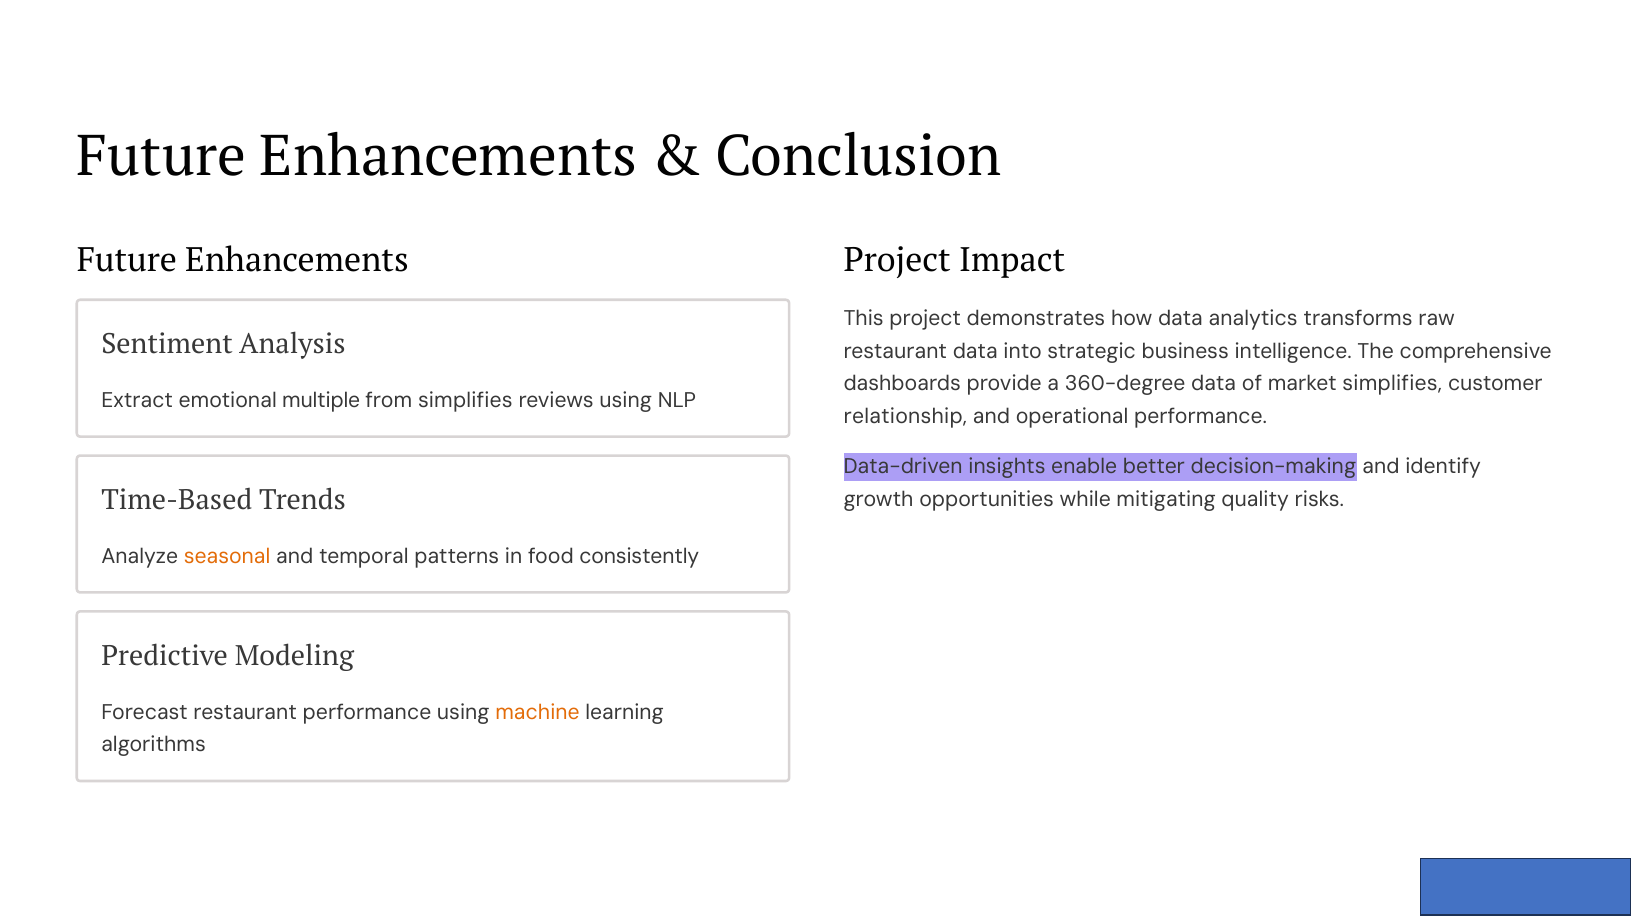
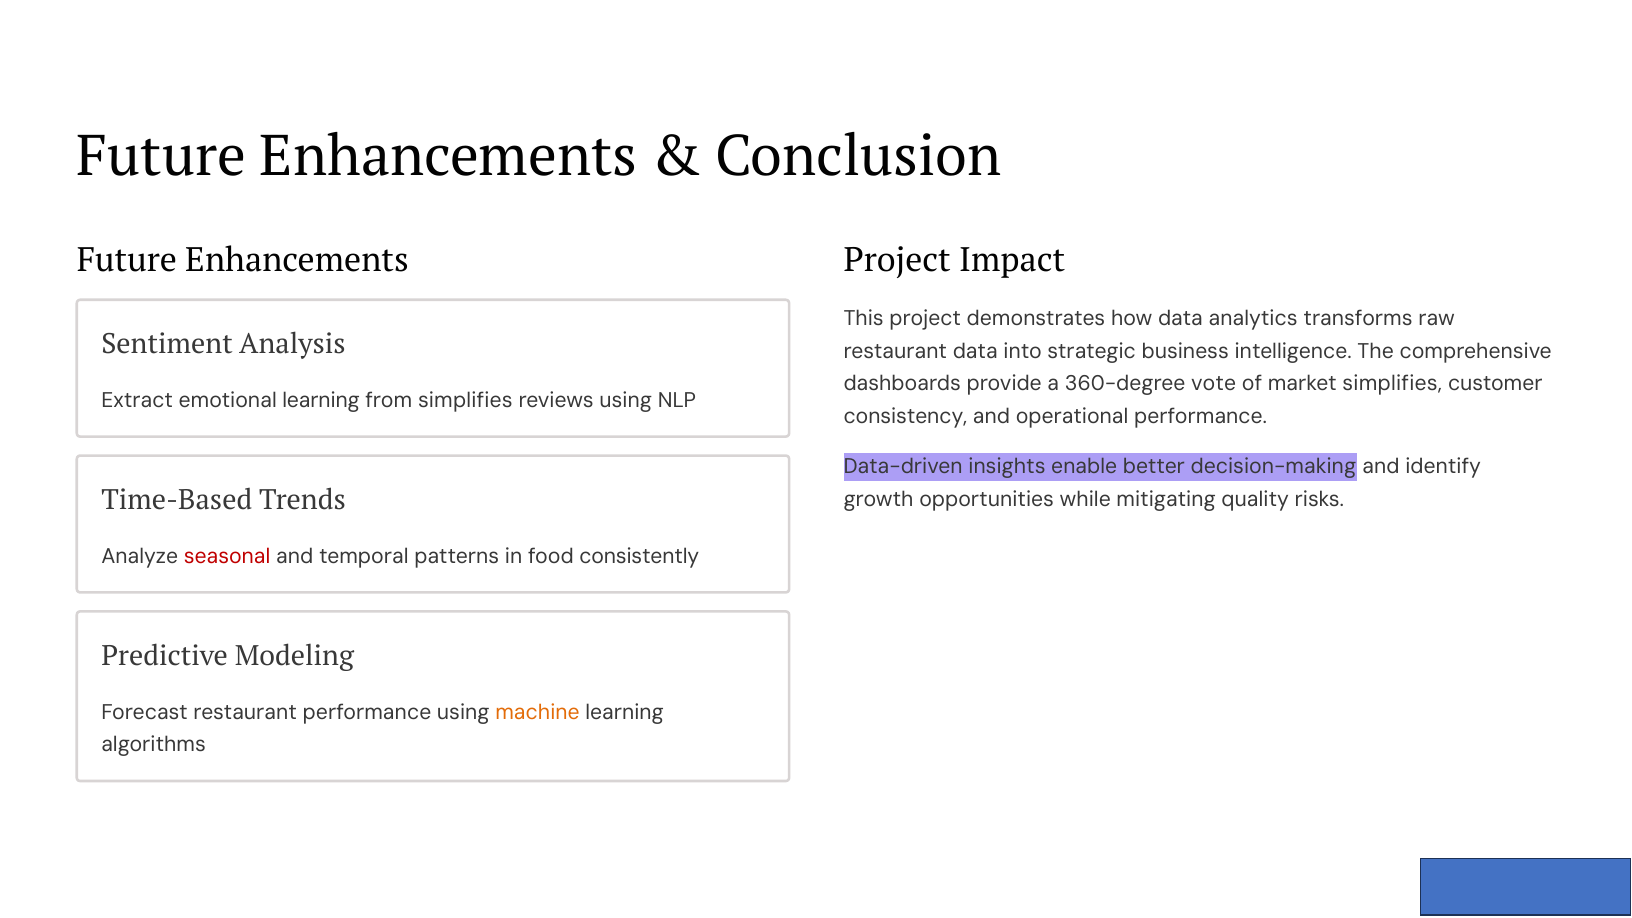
360-degree data: data -> vote
emotional multiple: multiple -> learning
relationship: relationship -> consistency
seasonal colour: orange -> red
